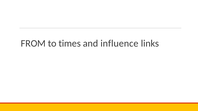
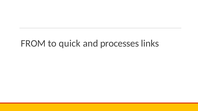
times: times -> quick
influence: influence -> processes
